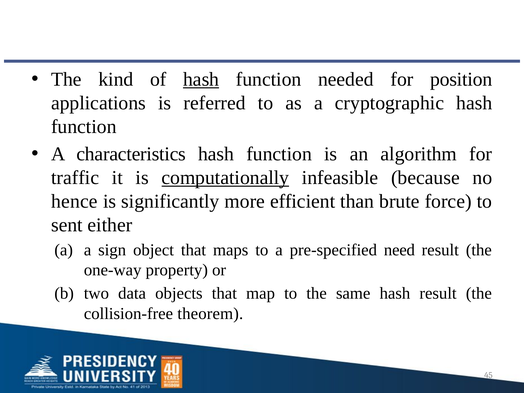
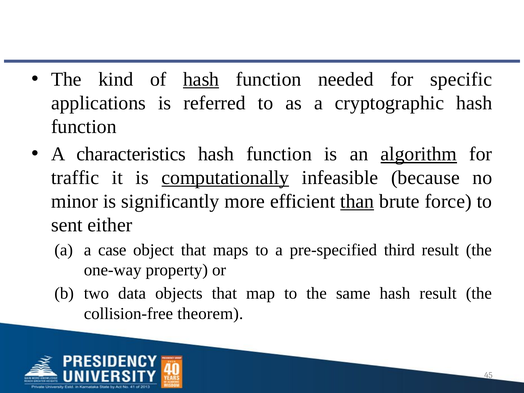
position: position -> specific
algorithm underline: none -> present
hence: hence -> minor
than underline: none -> present
sign: sign -> case
need: need -> third
